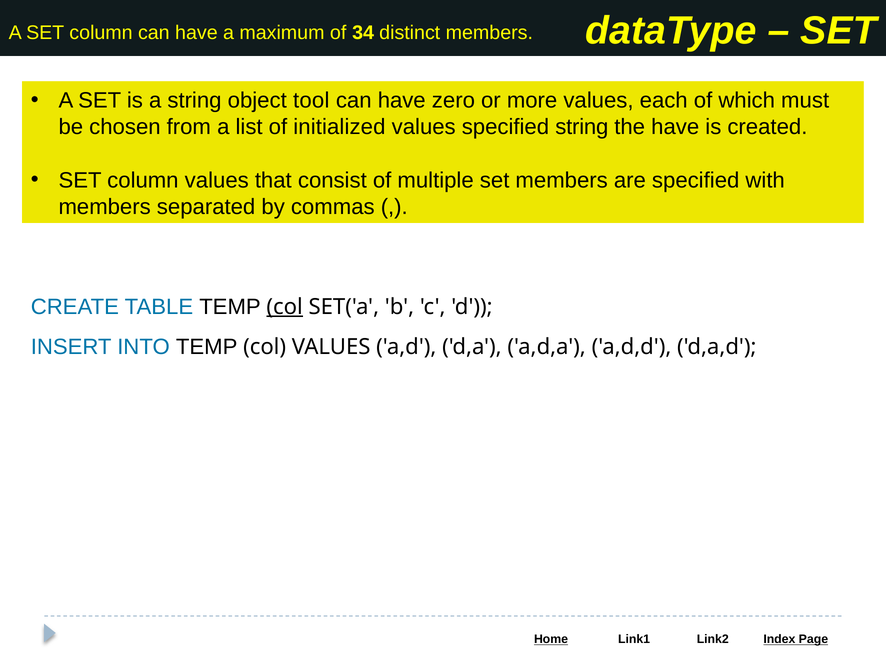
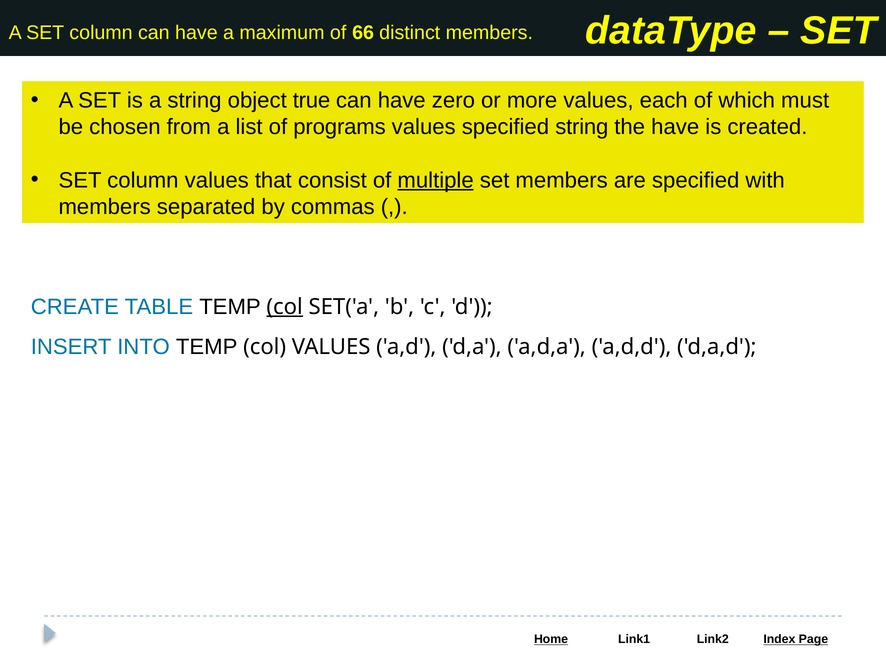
34: 34 -> 66
tool: tool -> true
initialized: initialized -> programs
multiple underline: none -> present
